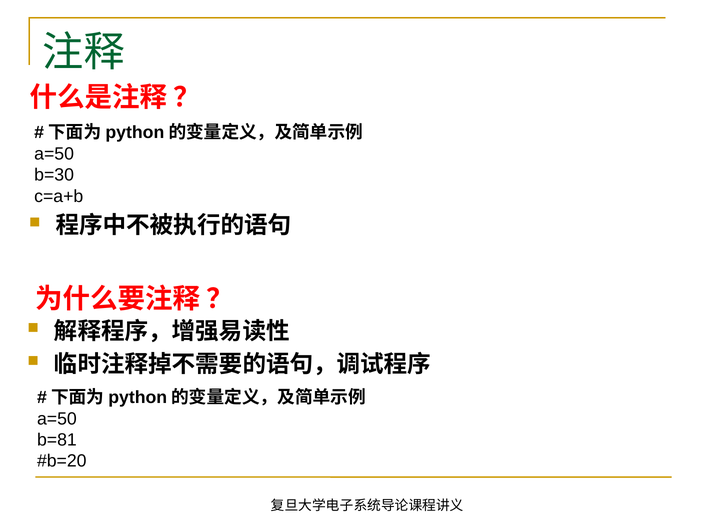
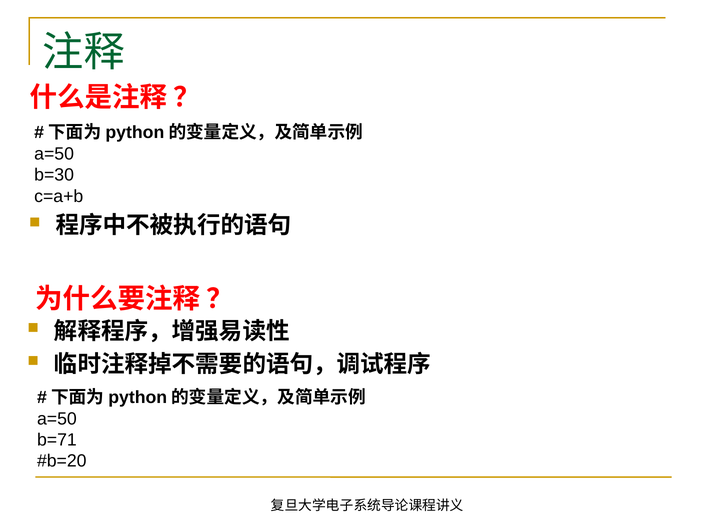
b=81: b=81 -> b=71
